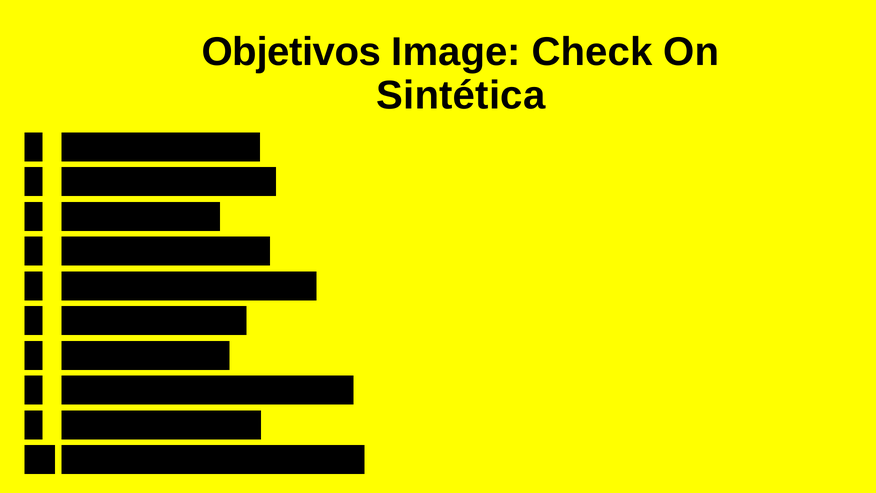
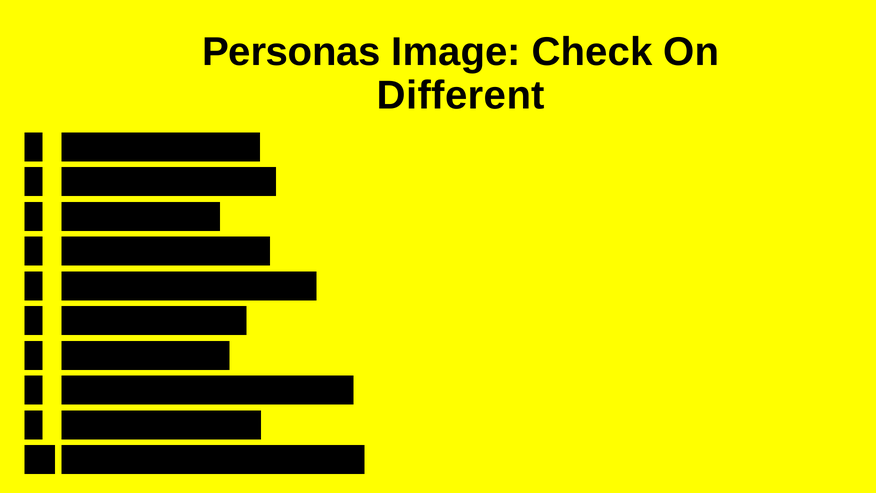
Objetivos: Objetivos -> Personas
Sintética: Sintética -> Different
